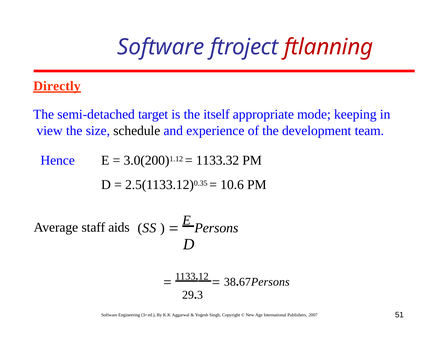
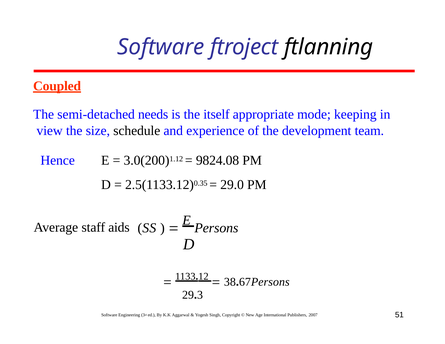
ftlanning colour: red -> black
Directly: Directly -> Coupled
target: target -> needs
1133.32: 1133.32 -> 9824.08
10.6: 10.6 -> 29.0
